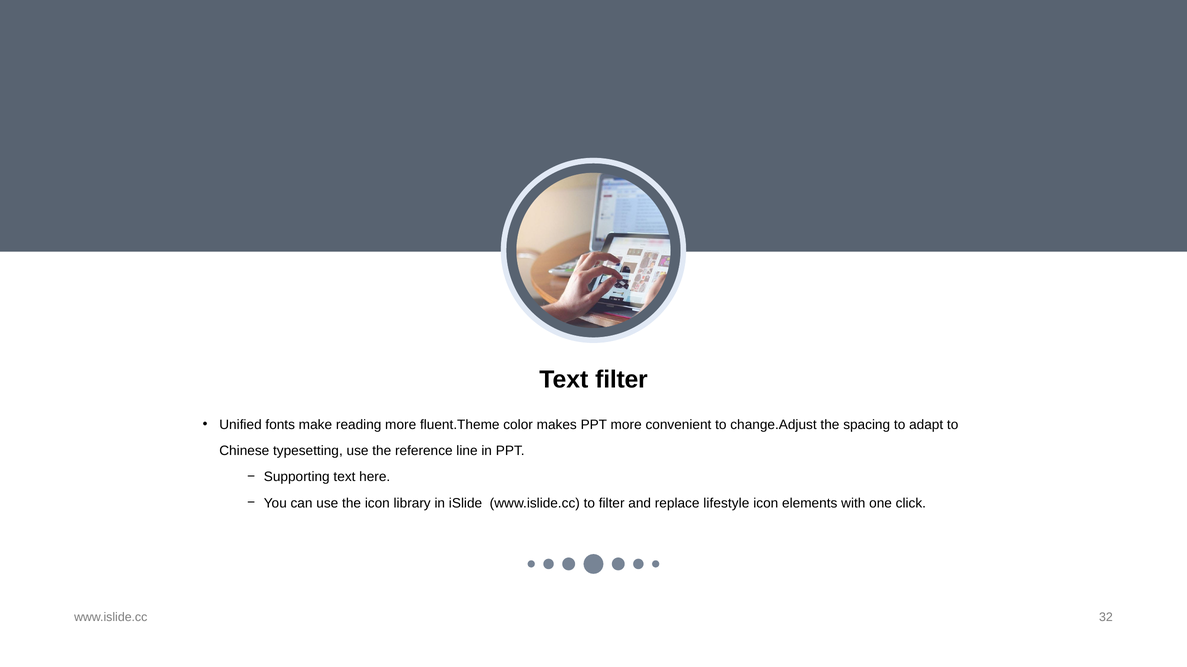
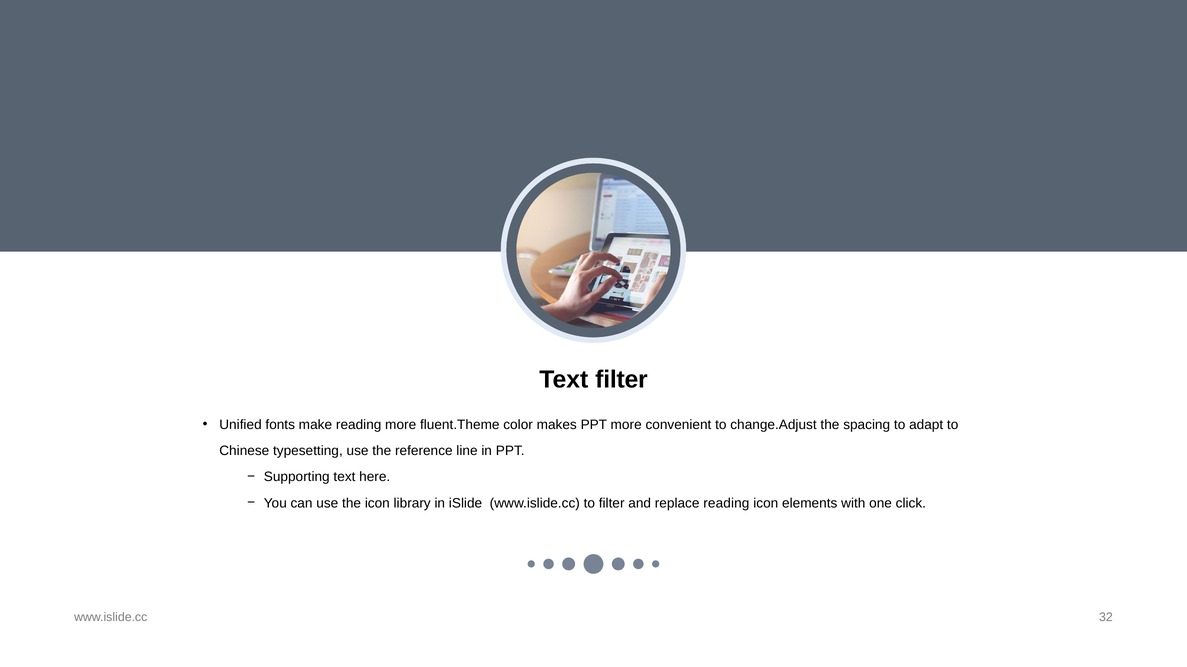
replace lifestyle: lifestyle -> reading
